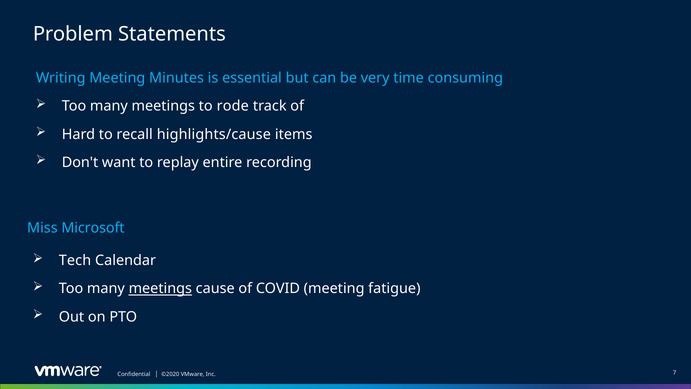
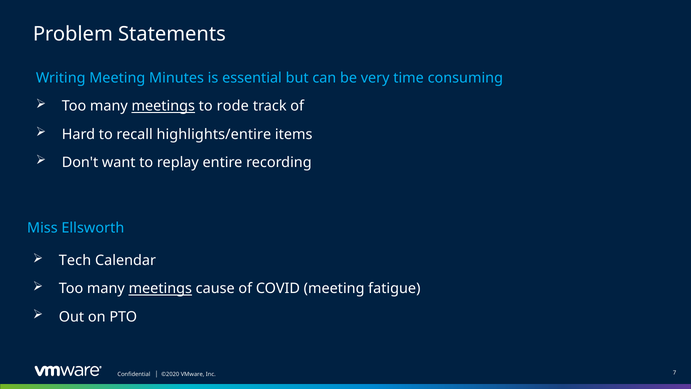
meetings at (163, 106) underline: none -> present
highlights/cause: highlights/cause -> highlights/entire
Microsoft: Microsoft -> Ellsworth
